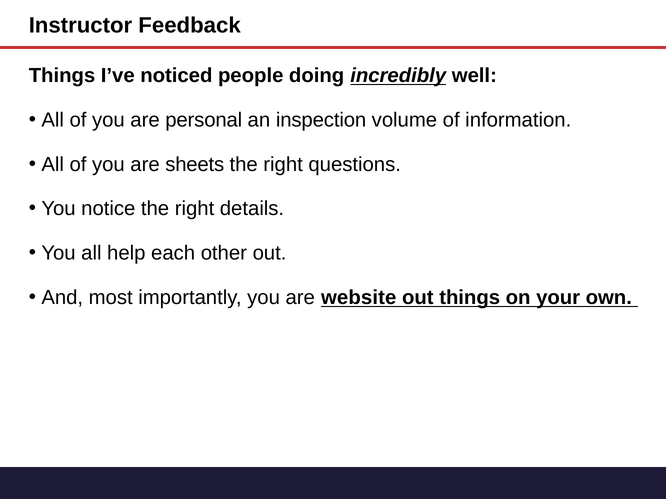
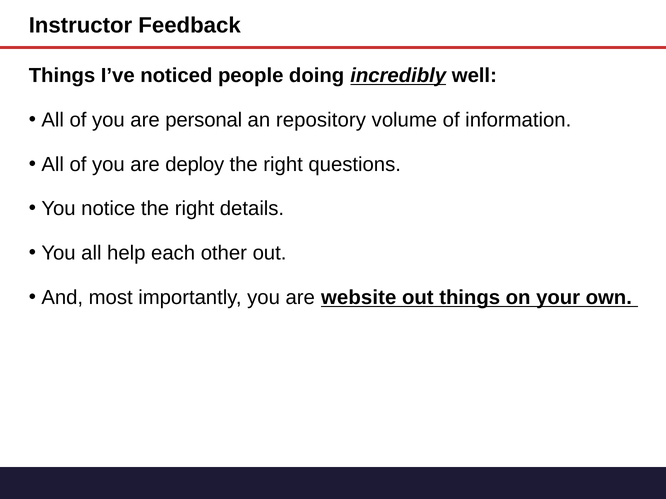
inspection: inspection -> repository
sheets: sheets -> deploy
